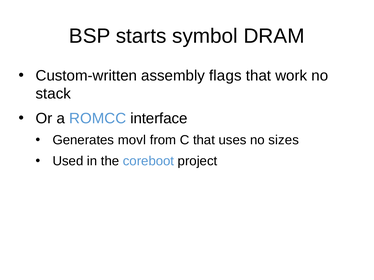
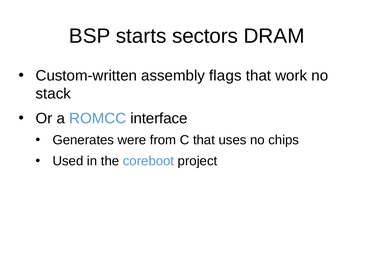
symbol: symbol -> sectors
movl: movl -> were
sizes: sizes -> chips
